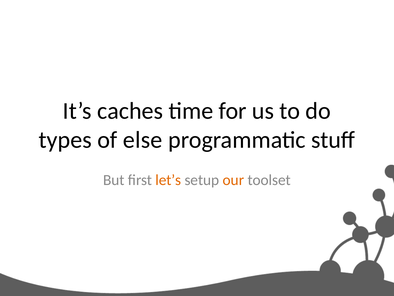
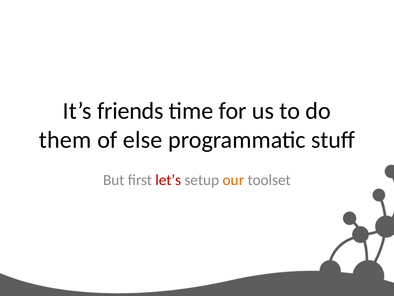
caches: caches -> friends
types: types -> them
let’s colour: orange -> red
